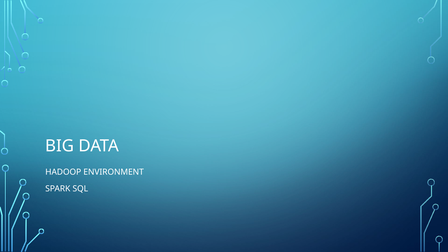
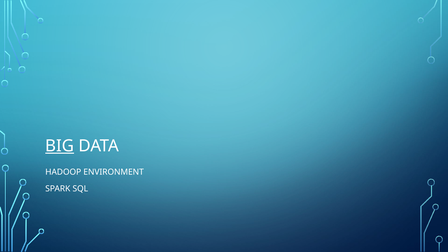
BIG underline: none -> present
